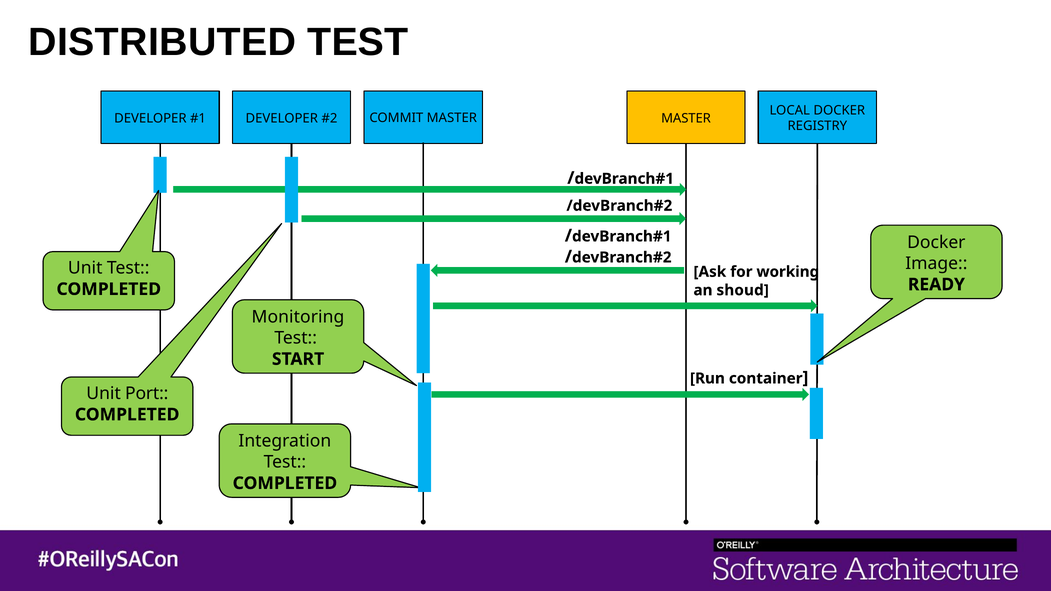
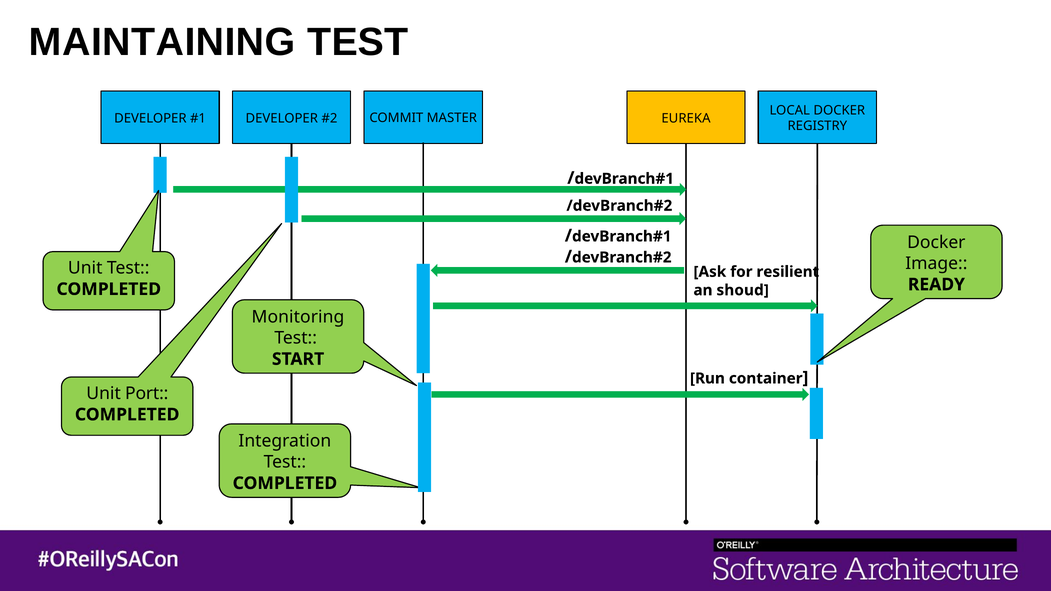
DISTRIBUTED: DISTRIBUTED -> MAINTAINING
MASTER MASTER: MASTER -> EUREKA
working: working -> resilient
